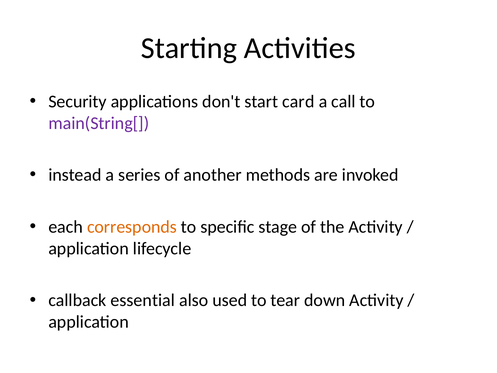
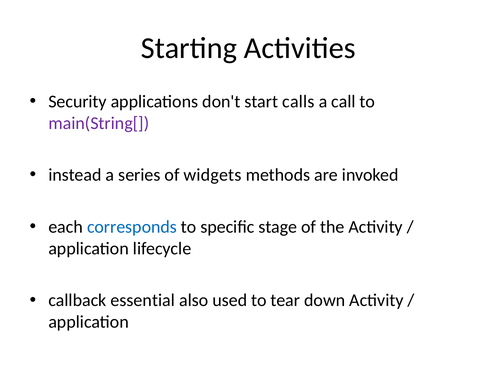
card: card -> calls
another: another -> widgets
corresponds colour: orange -> blue
